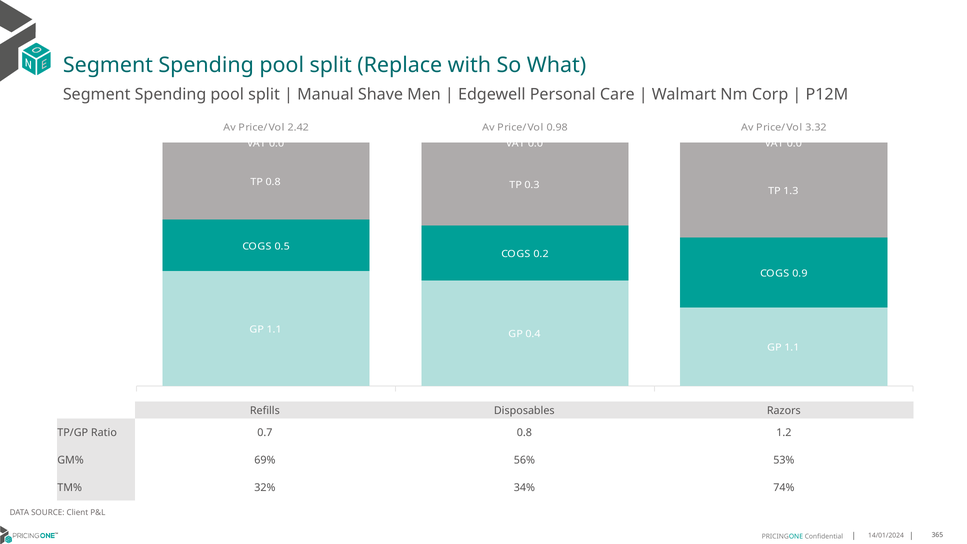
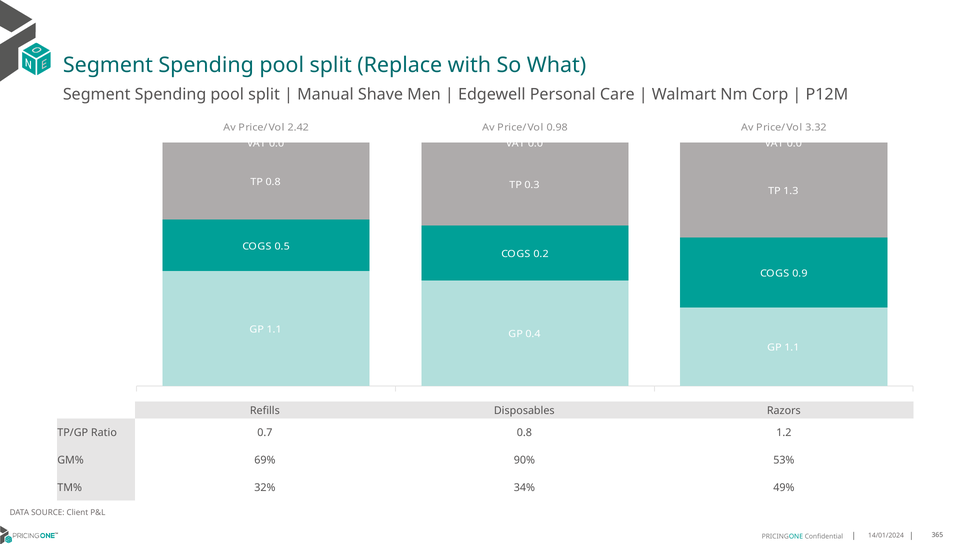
56%: 56% -> 90%
74%: 74% -> 49%
